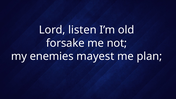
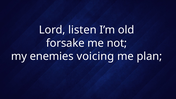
mayest: mayest -> voicing
